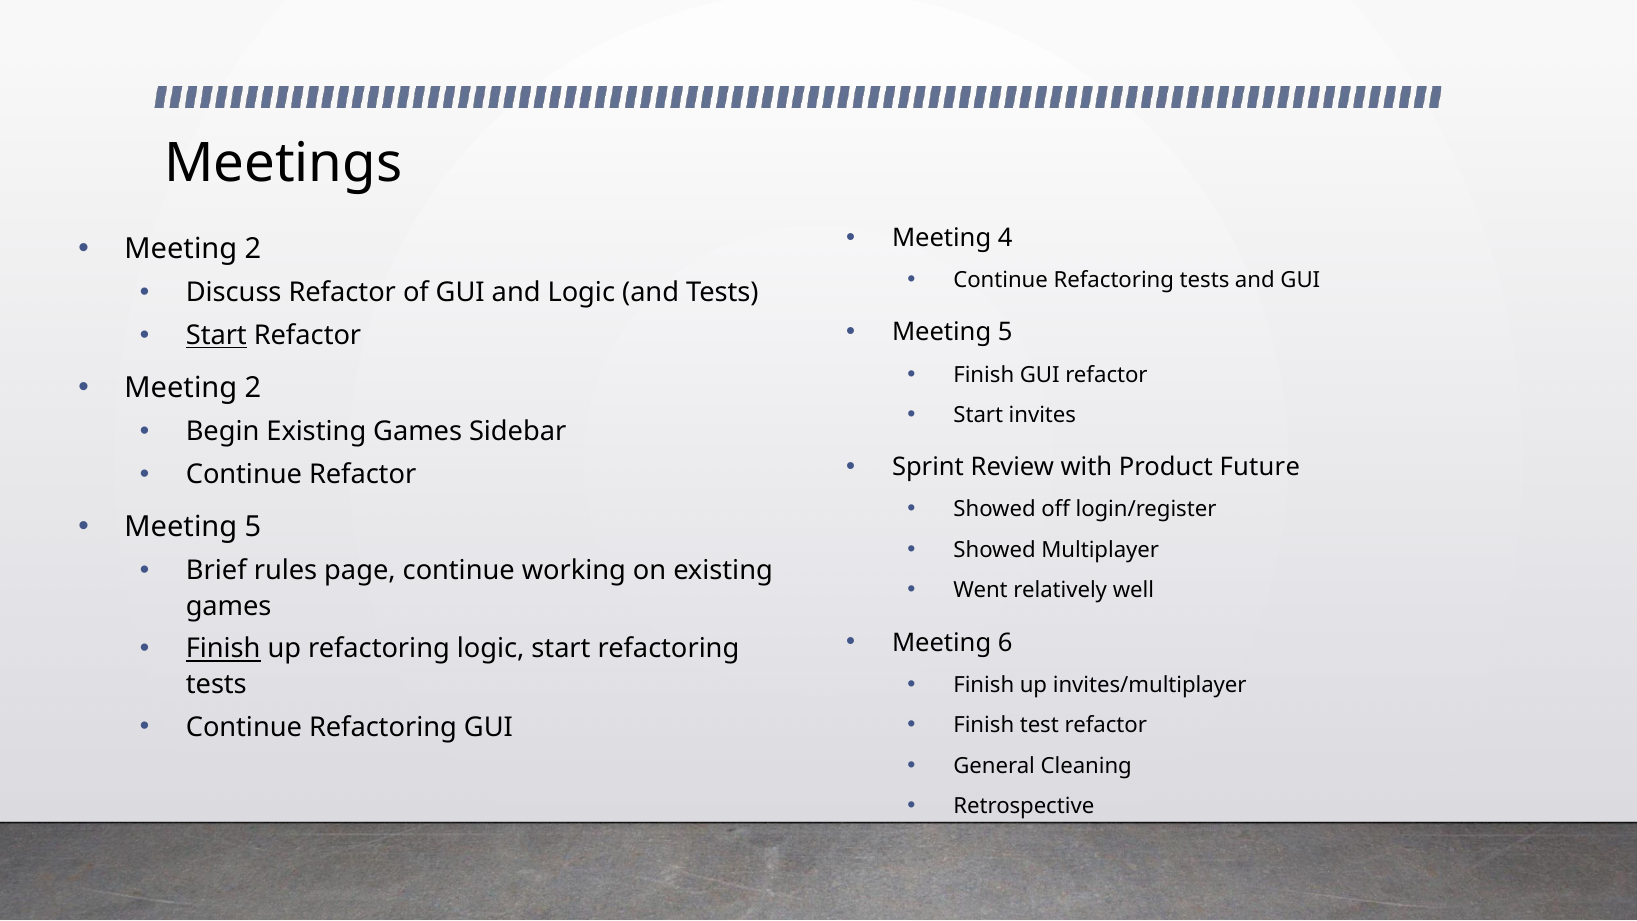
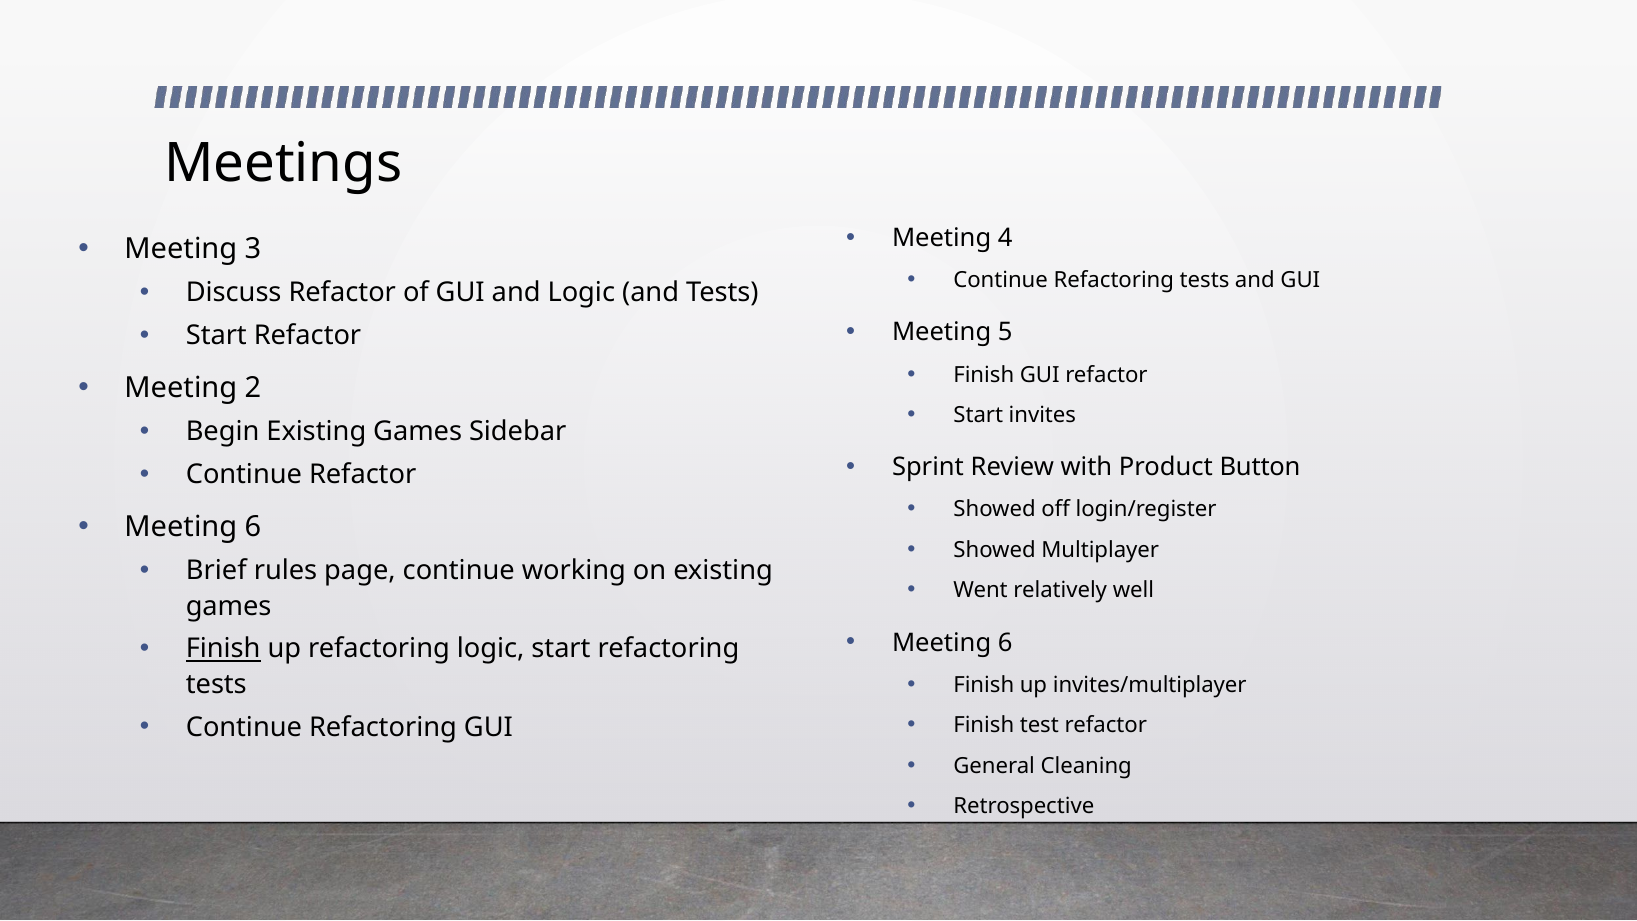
2 at (253, 249): 2 -> 3
Start at (216, 336) underline: present -> none
Future: Future -> Button
5 at (253, 527): 5 -> 6
